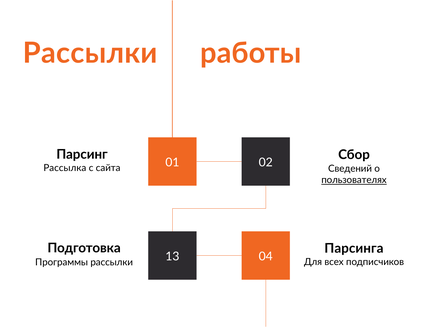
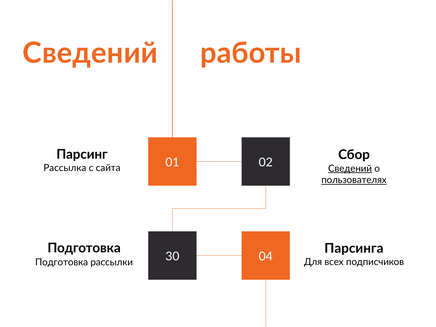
Рассылки at (90, 53): Рассылки -> Сведений
Сведений at (350, 168) underline: none -> present
Программы at (62, 262): Программы -> Подготовка
13: 13 -> 30
